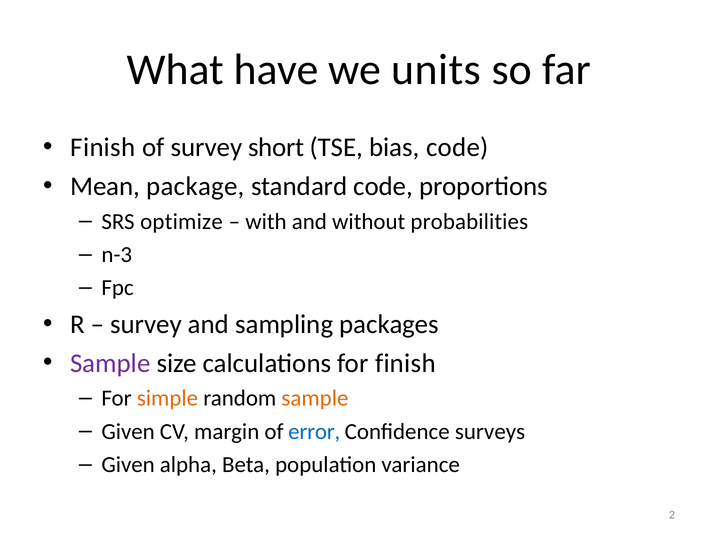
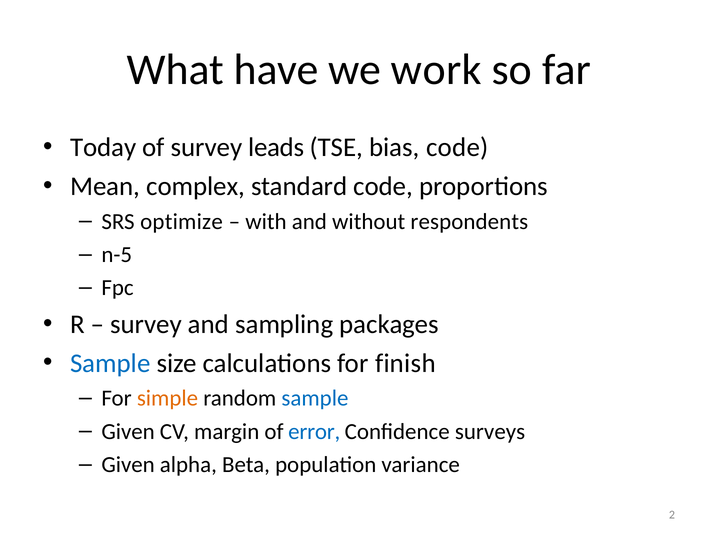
units: units -> work
Finish at (103, 147): Finish -> Today
short: short -> leads
package: package -> complex
probabilities: probabilities -> respondents
n-3: n-3 -> n-5
Sample at (110, 363) colour: purple -> blue
sample at (315, 398) colour: orange -> blue
